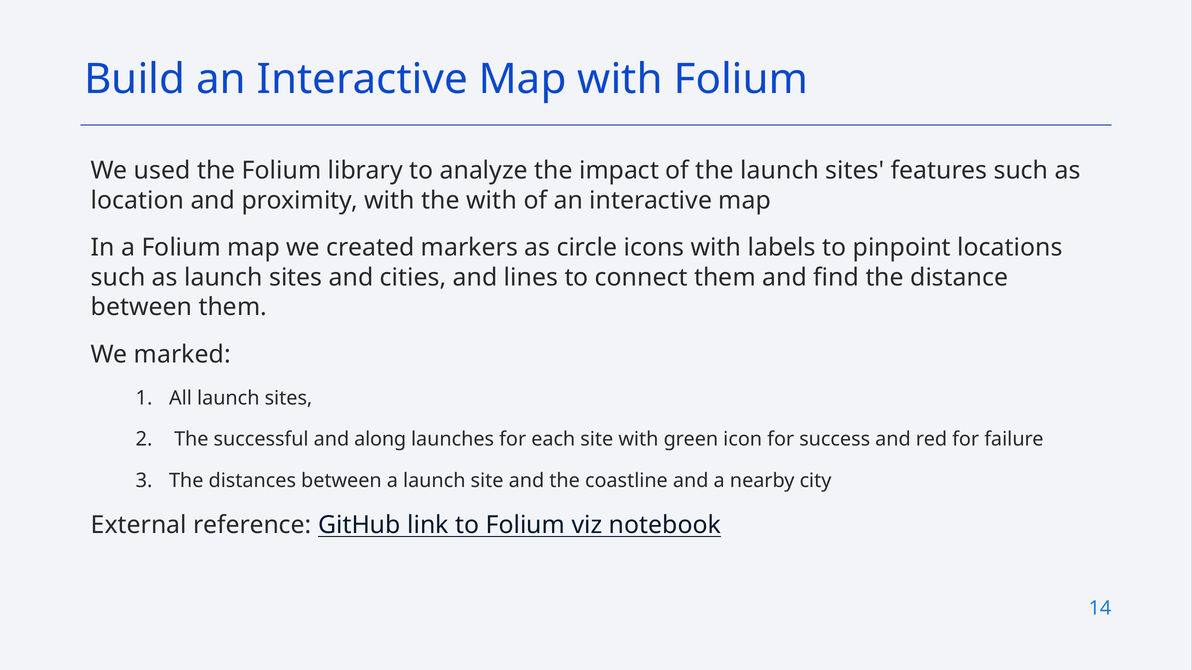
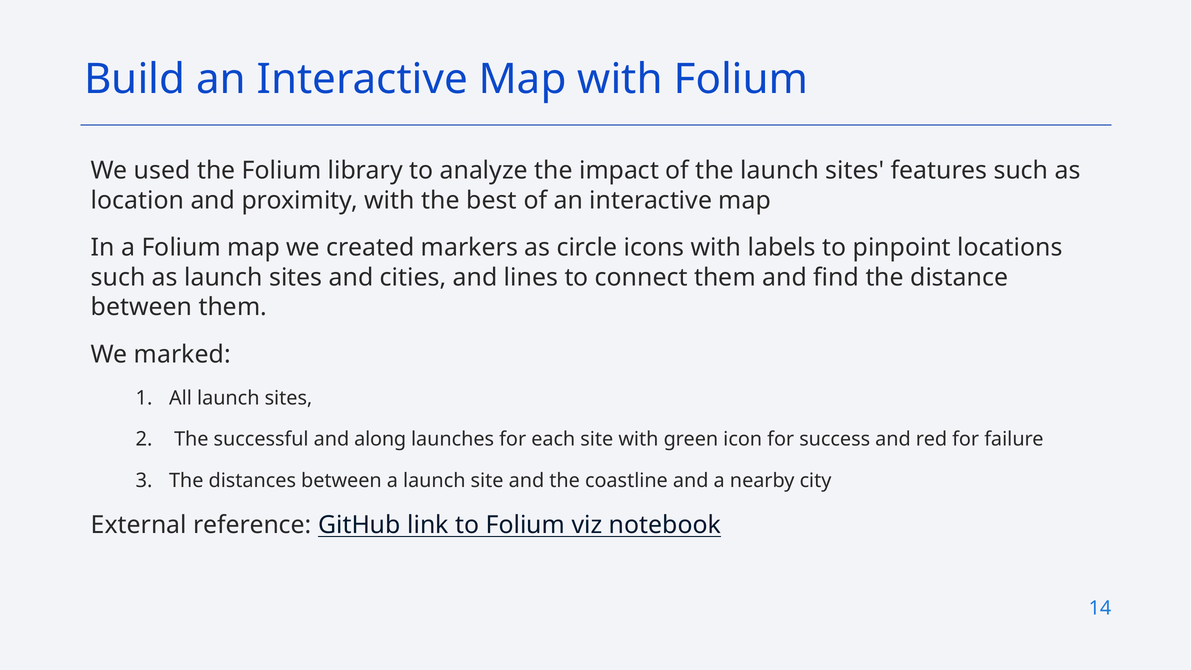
the with: with -> best
